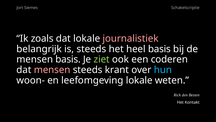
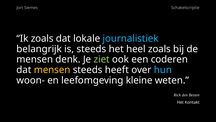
journalistiek colour: pink -> light blue
heel basis: basis -> zoals
mensen basis: basis -> denk
mensen at (52, 70) colour: pink -> yellow
krant: krant -> heeft
leefomgeving lokale: lokale -> kleine
